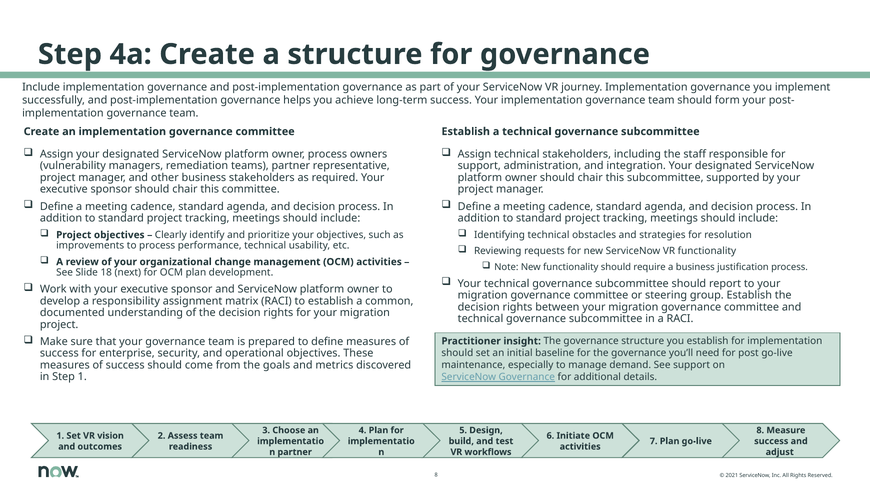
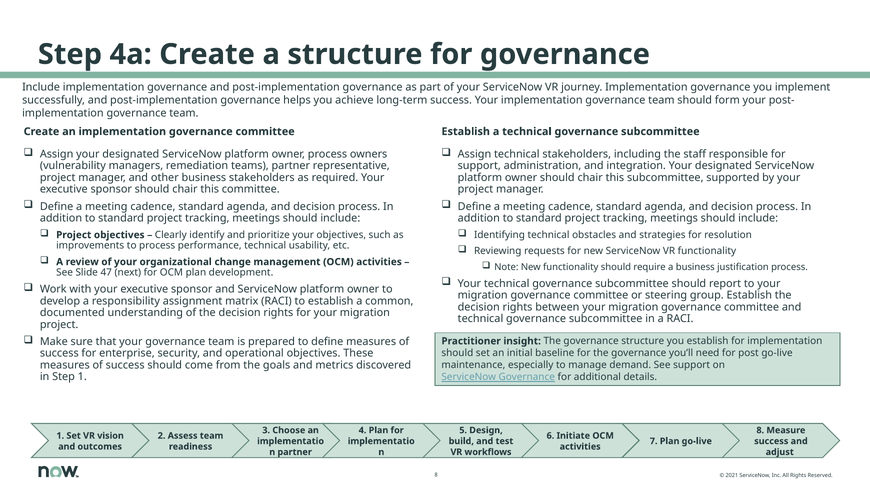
18: 18 -> 47
